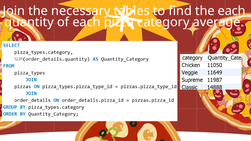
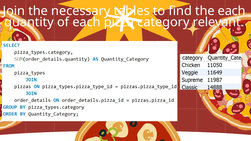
average: average -> relevant
